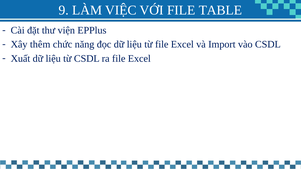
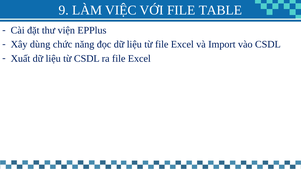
thêm: thêm -> dùng
